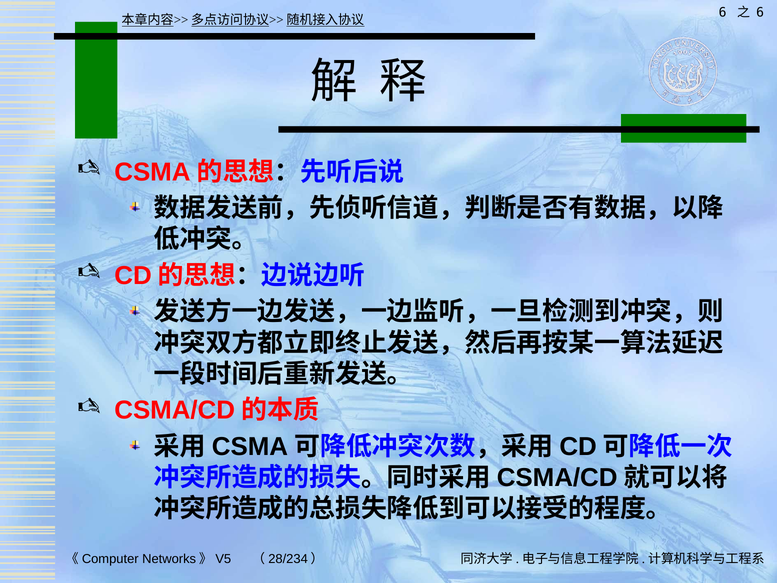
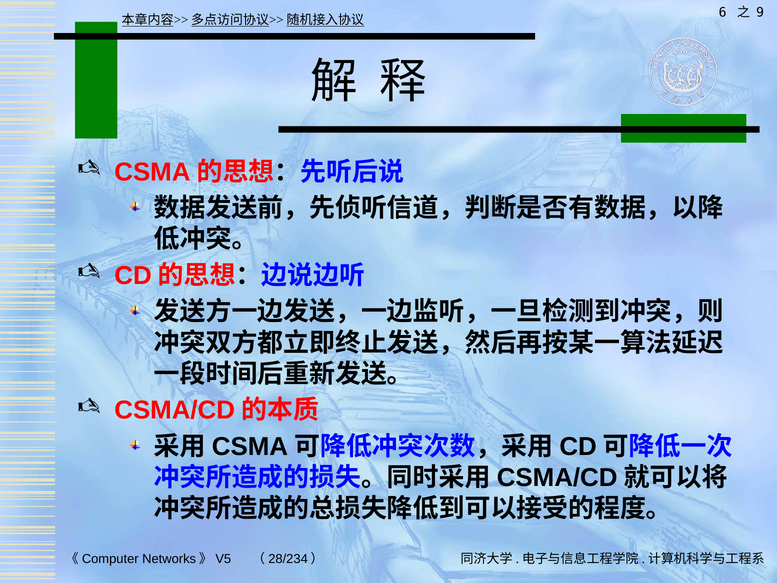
6 at (760, 13): 6 -> 9
